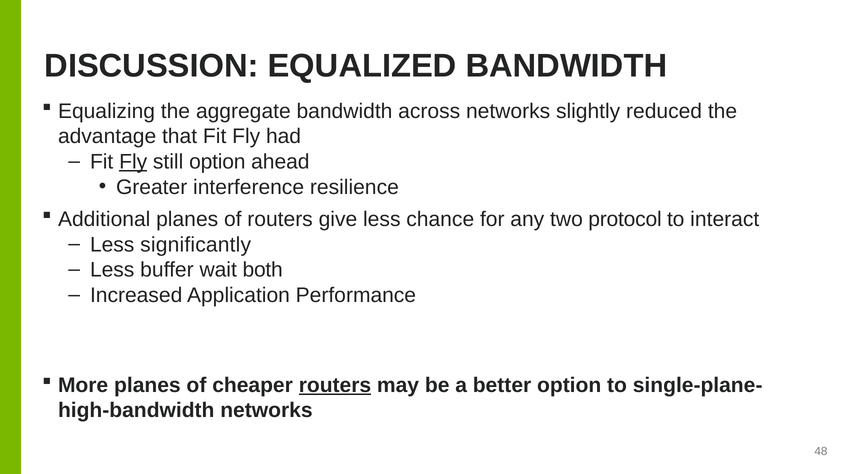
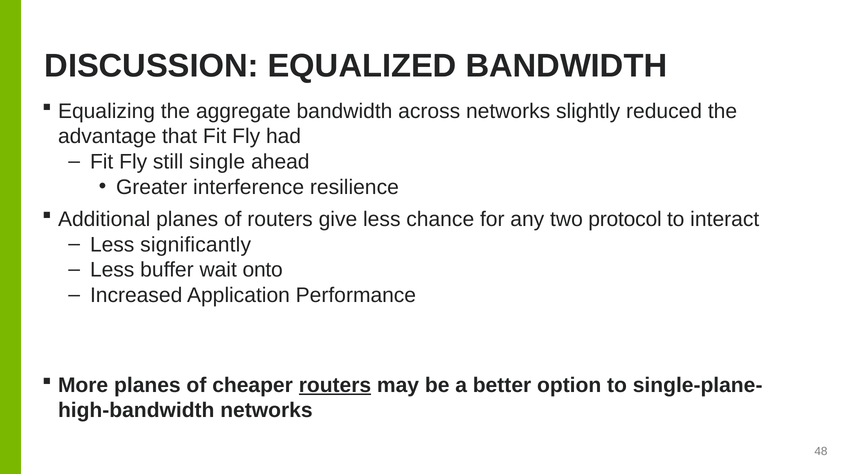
Fly at (133, 162) underline: present -> none
still option: option -> single
both: both -> onto
